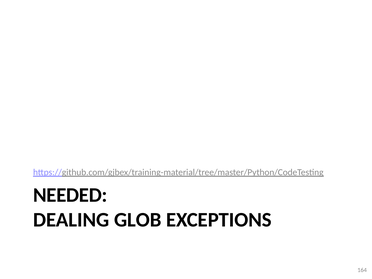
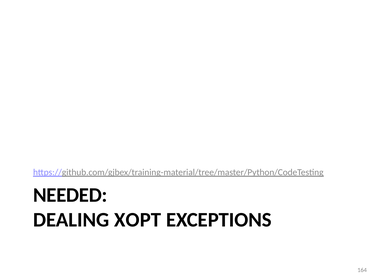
GLOB: GLOB -> XOPT
